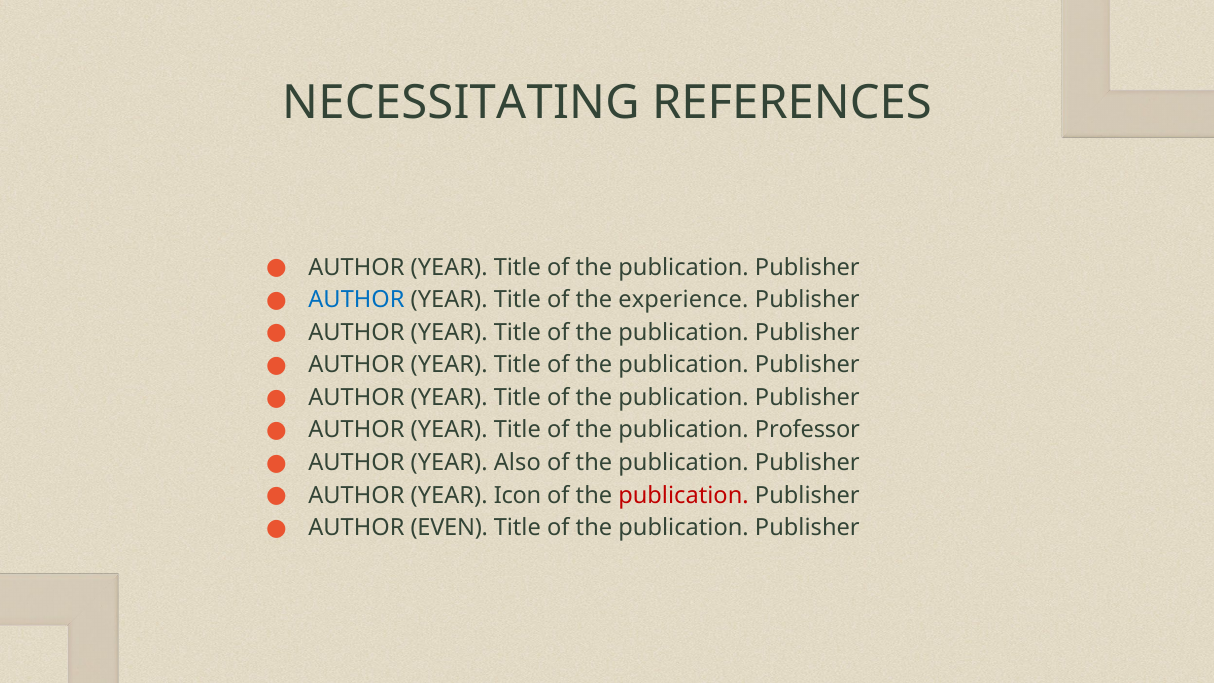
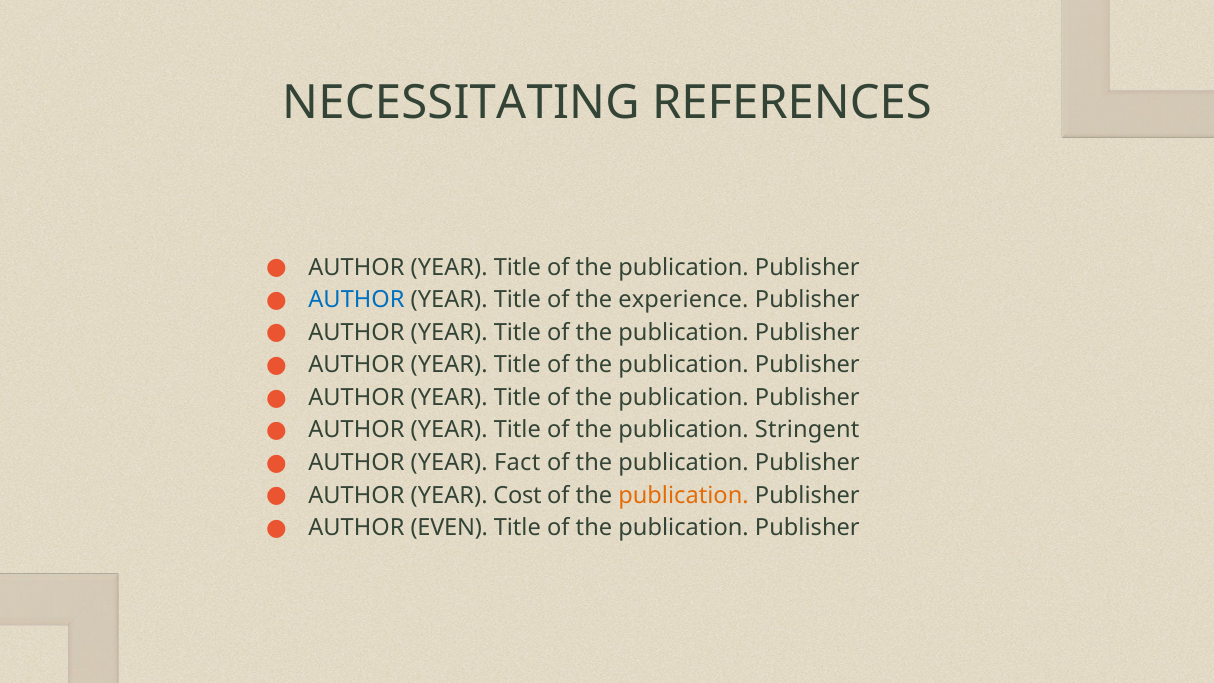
Professor: Professor -> Stringent
Also: Also -> Fact
Icon: Icon -> Cost
publication at (684, 495) colour: red -> orange
